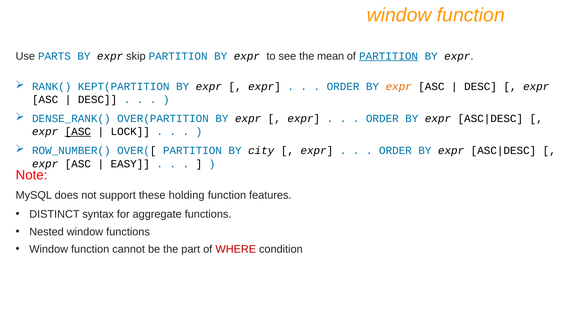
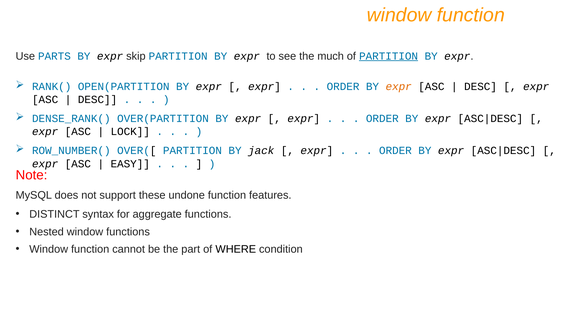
mean: mean -> much
KEPT(PARTITION: KEPT(PARTITION -> OPEN(PARTITION
ASC at (78, 131) underline: present -> none
city: city -> jack
holding: holding -> undone
WHERE colour: red -> black
